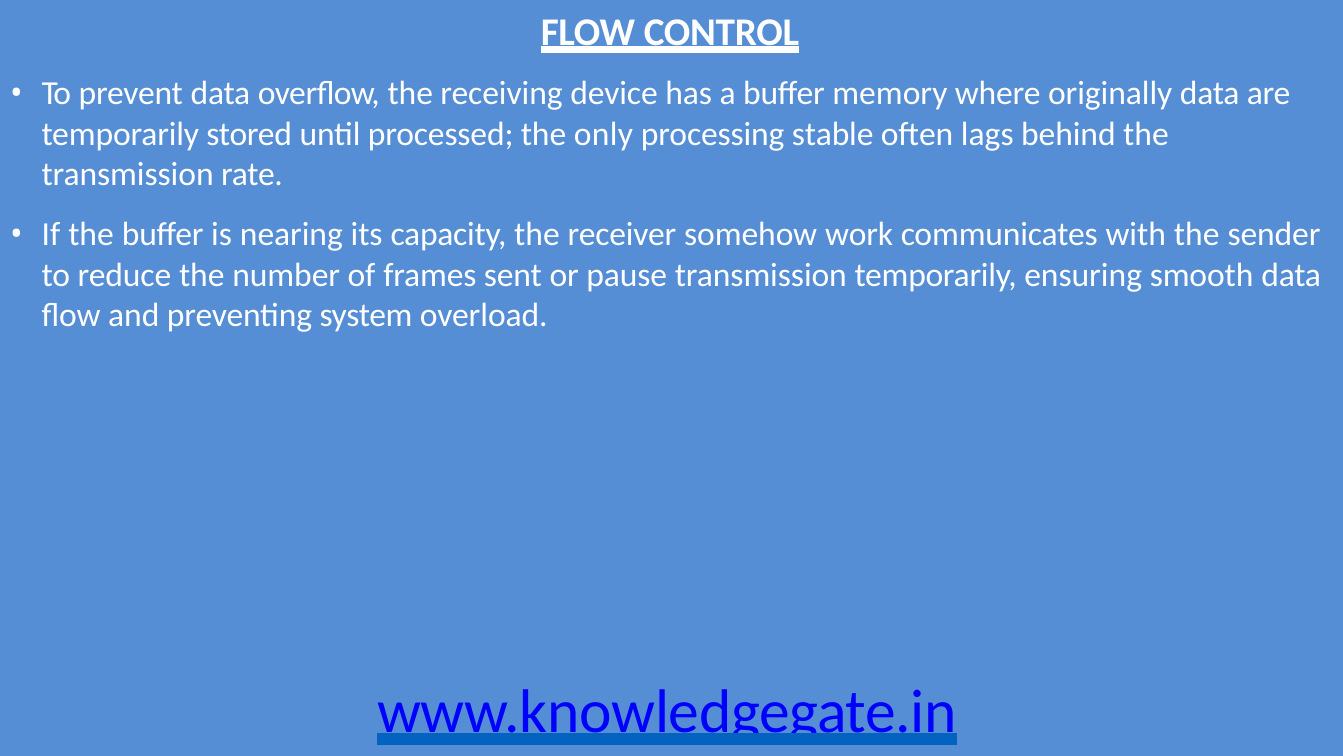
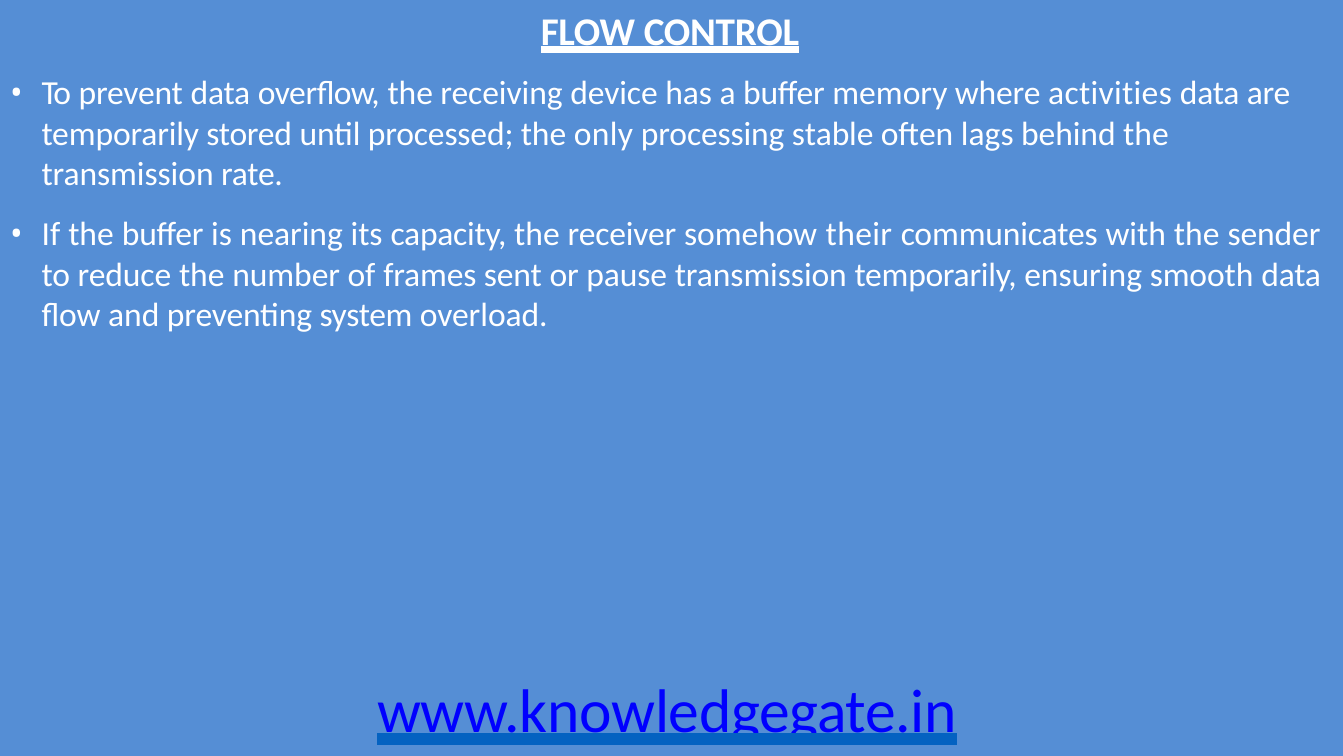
originally: originally -> activities
work: work -> their
